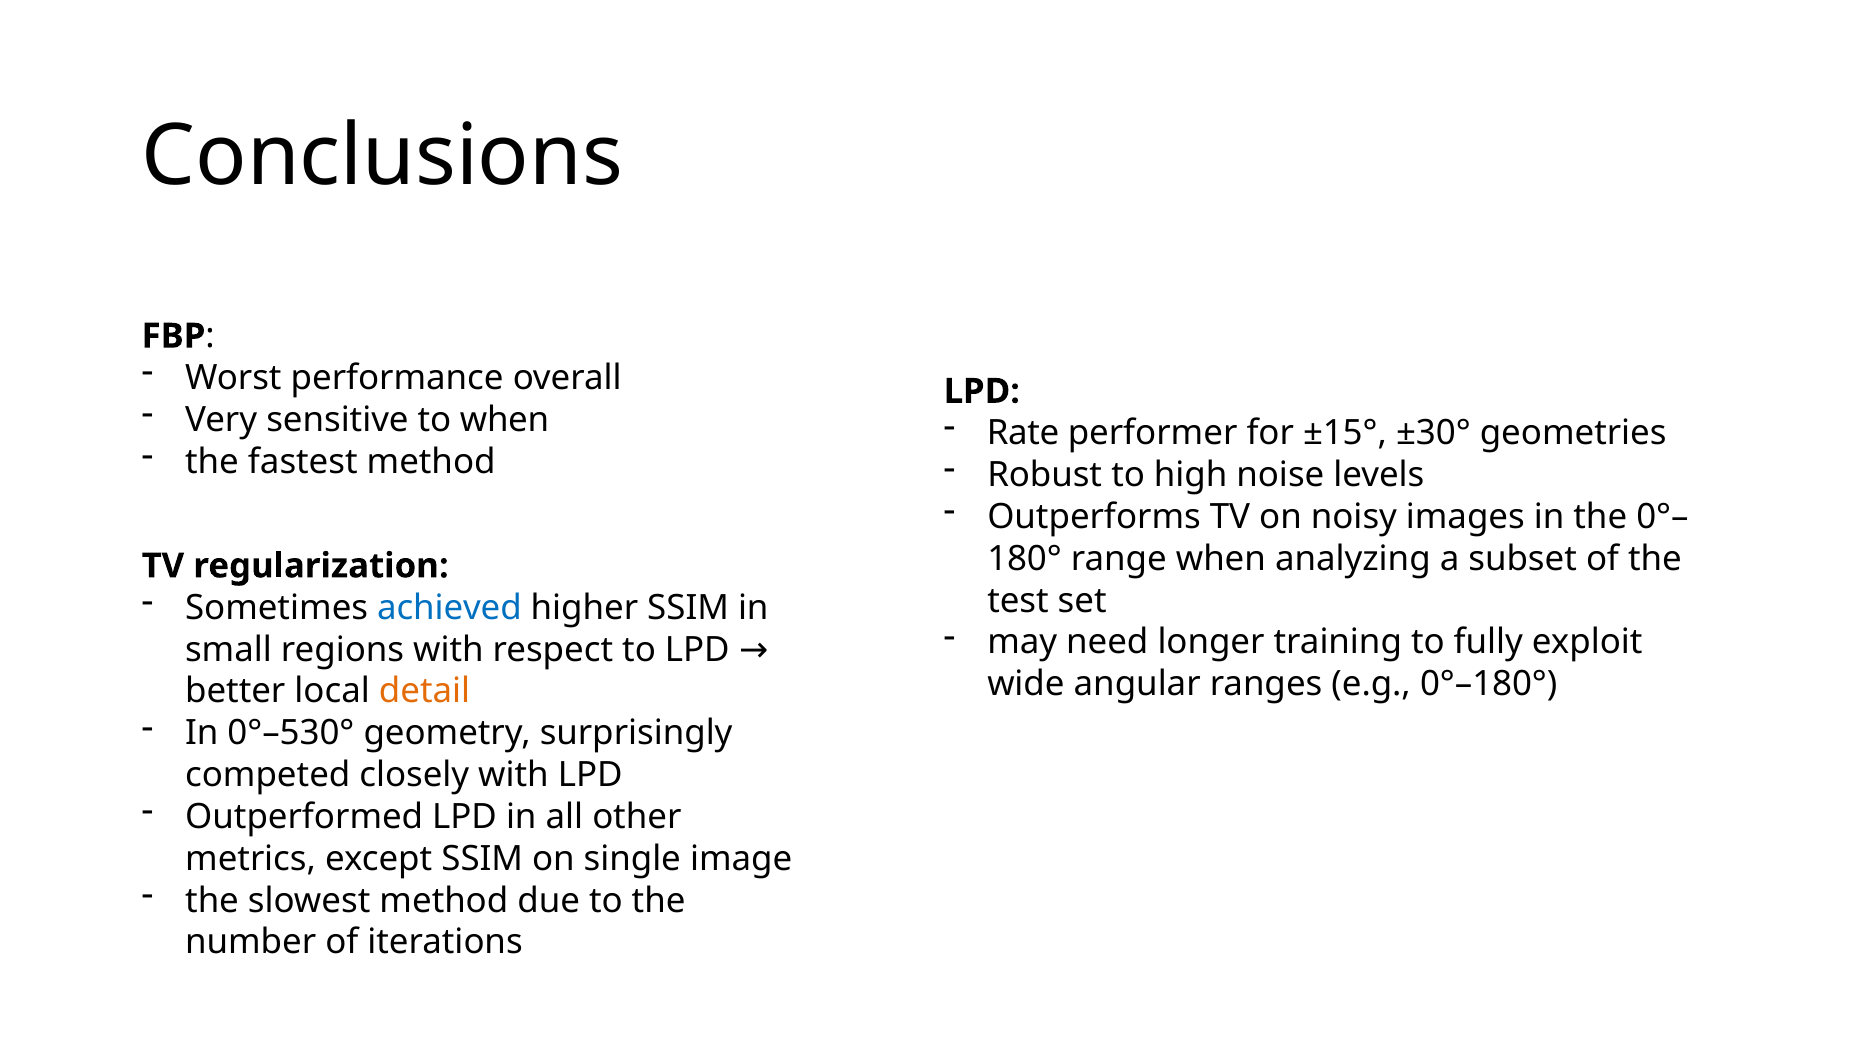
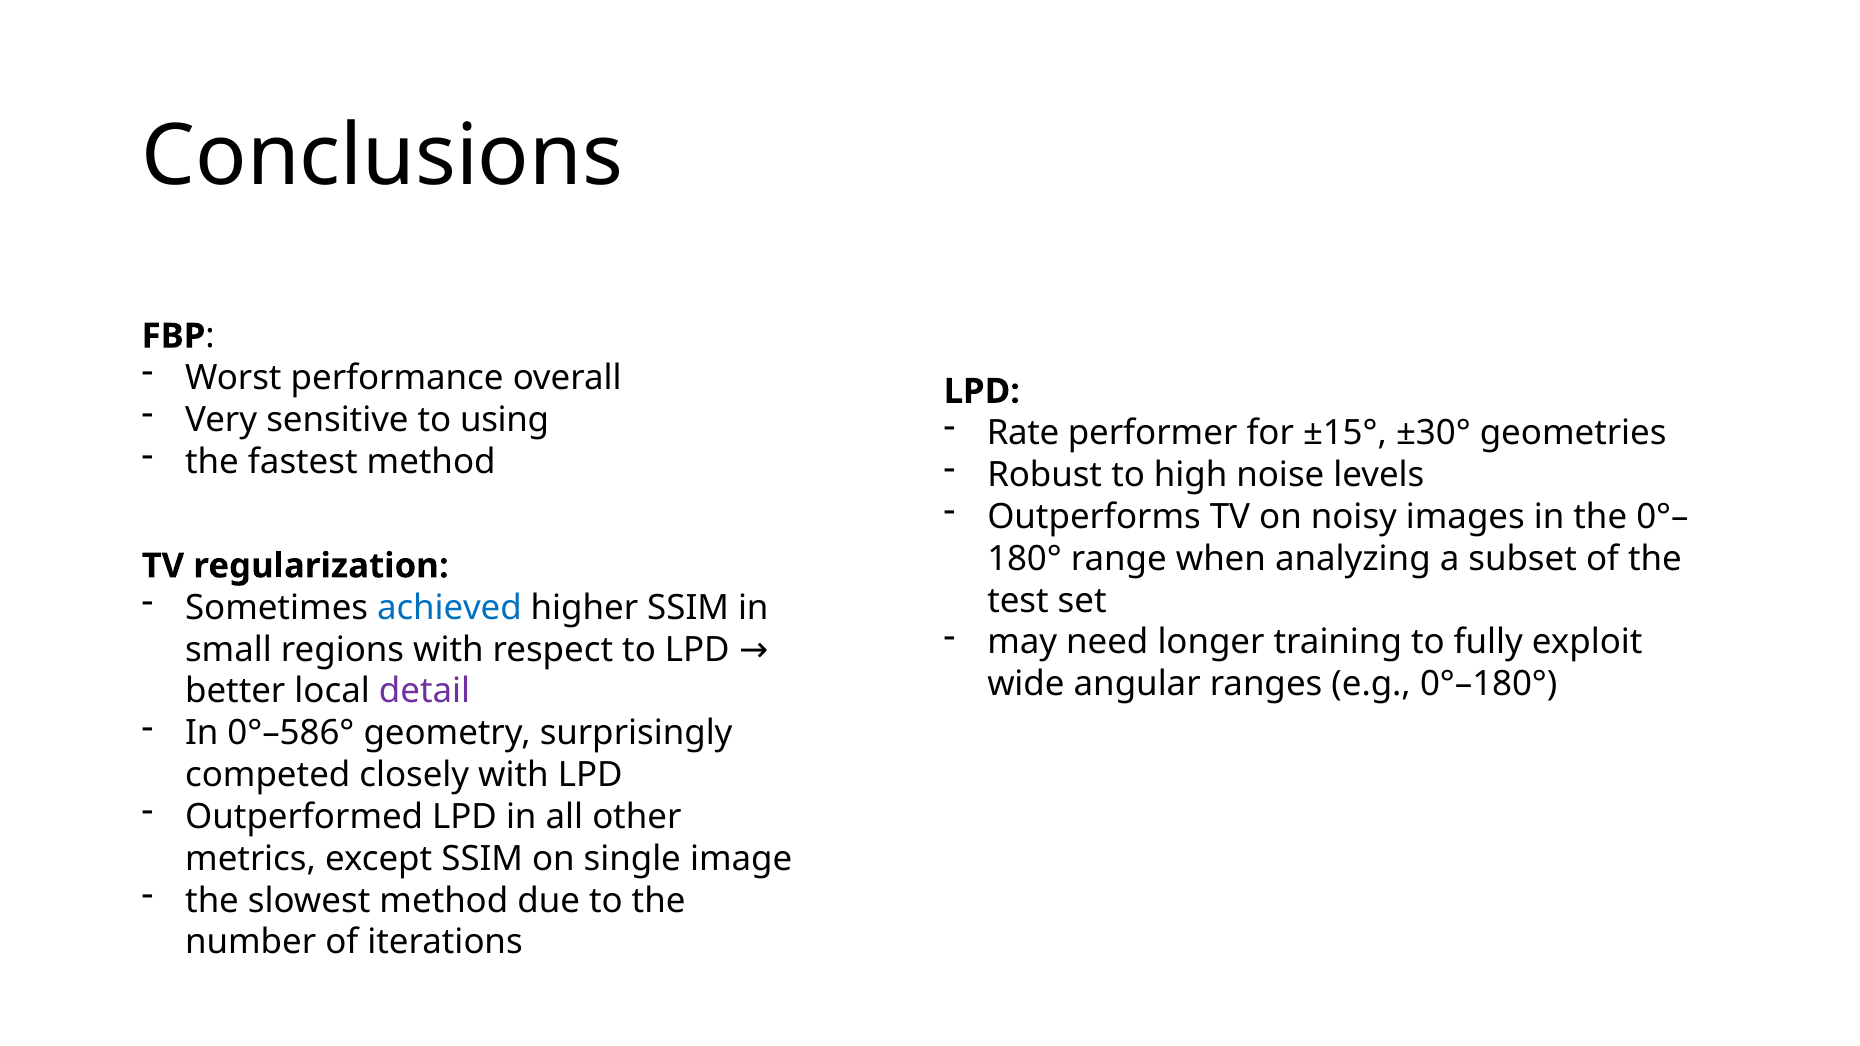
to when: when -> using
detail colour: orange -> purple
0°–530°: 0°–530° -> 0°–586°
